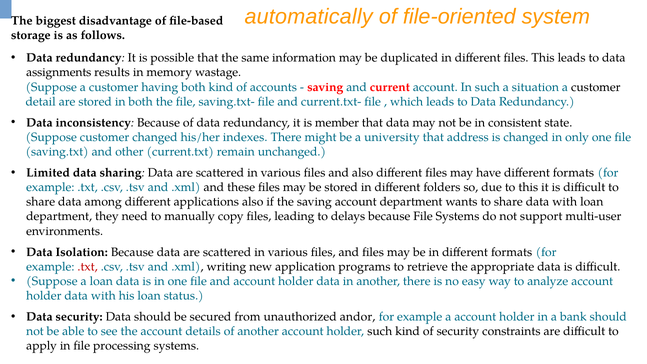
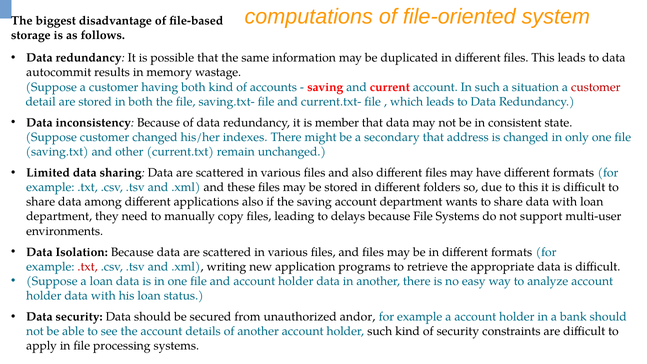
automatically: automatically -> computations
assignments: assignments -> autocommit
customer at (596, 87) colour: black -> red
university: university -> secondary
